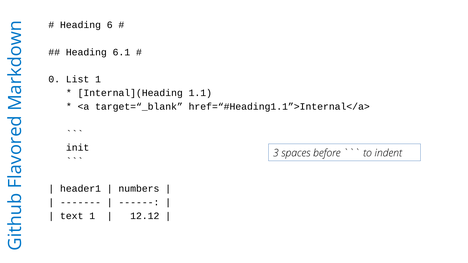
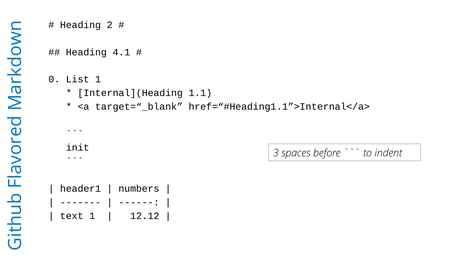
6: 6 -> 2
6.1: 6.1 -> 4.1
